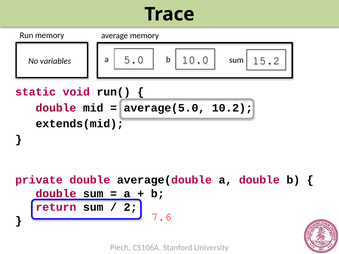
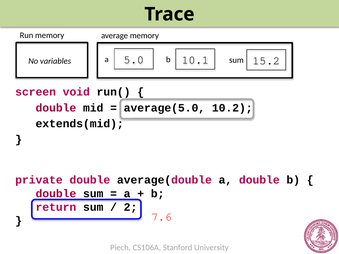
10.0: 10.0 -> 10.1
static: static -> screen
